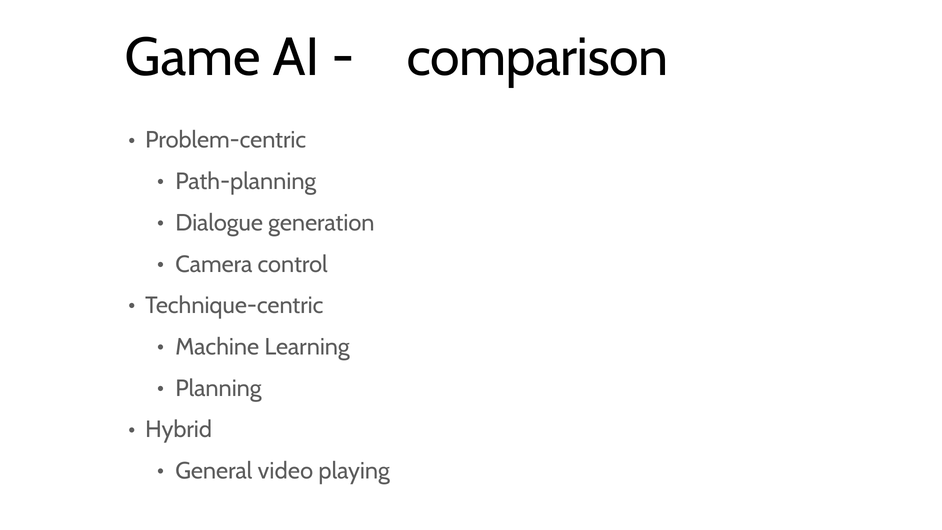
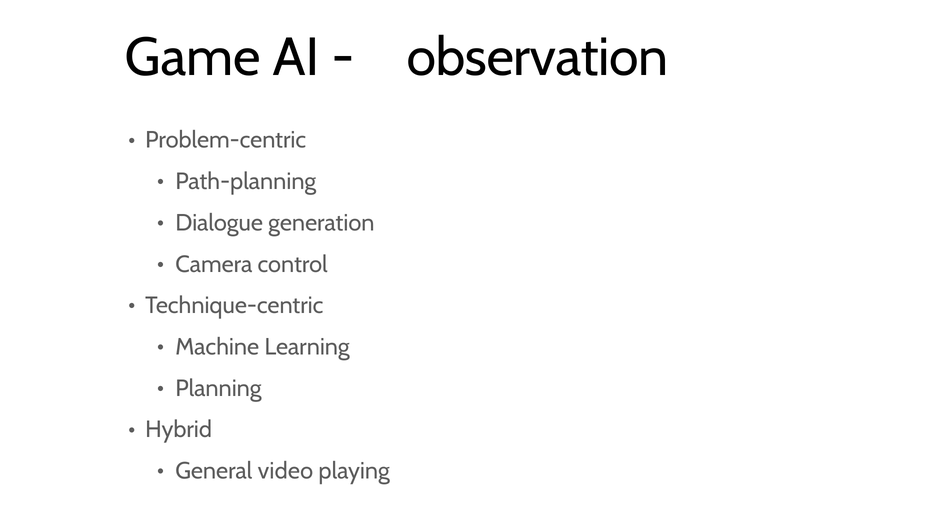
comparison: comparison -> observation
